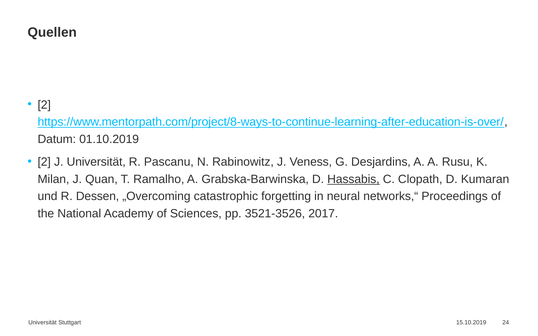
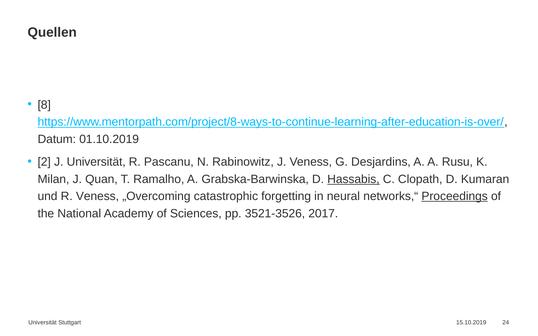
2 at (44, 105): 2 -> 8
R Dessen: Dessen -> Veness
Proceedings underline: none -> present
